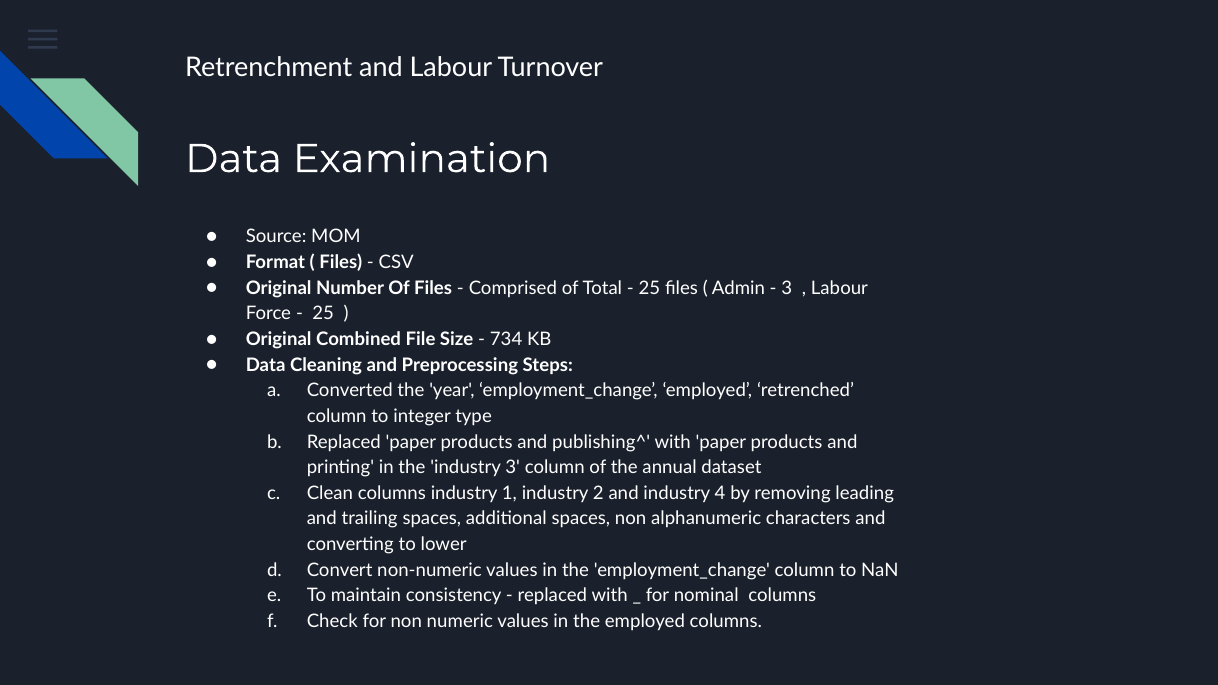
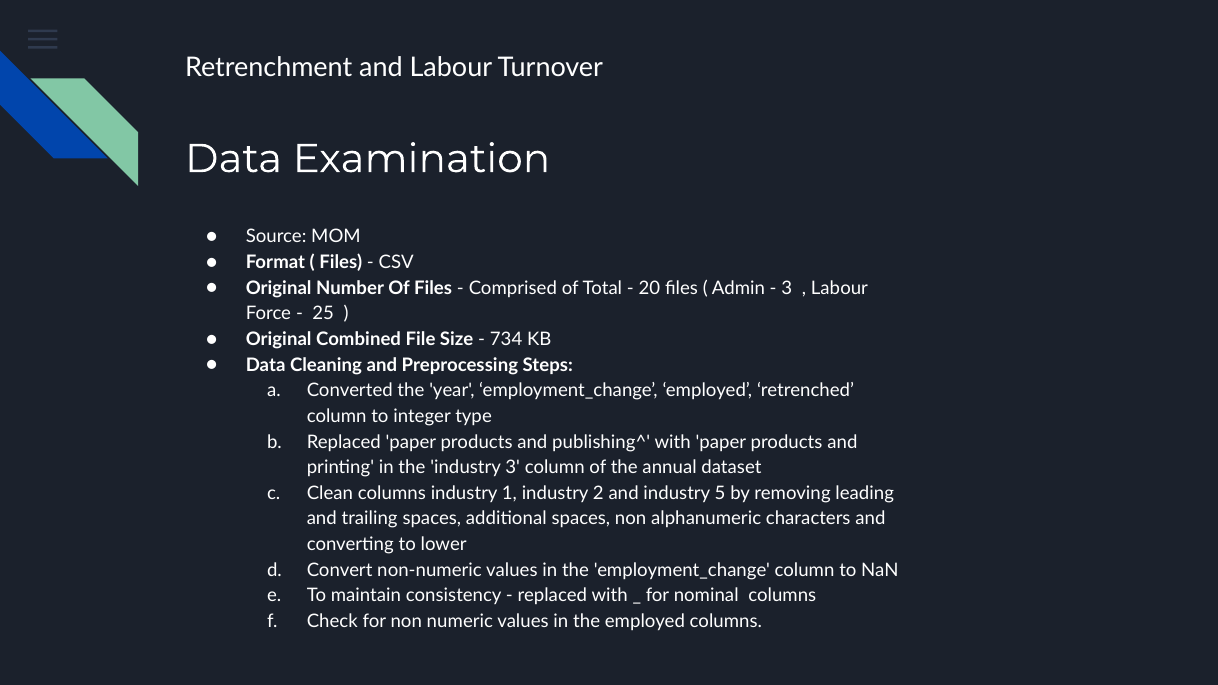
25 at (649, 288): 25 -> 20
4: 4 -> 5
